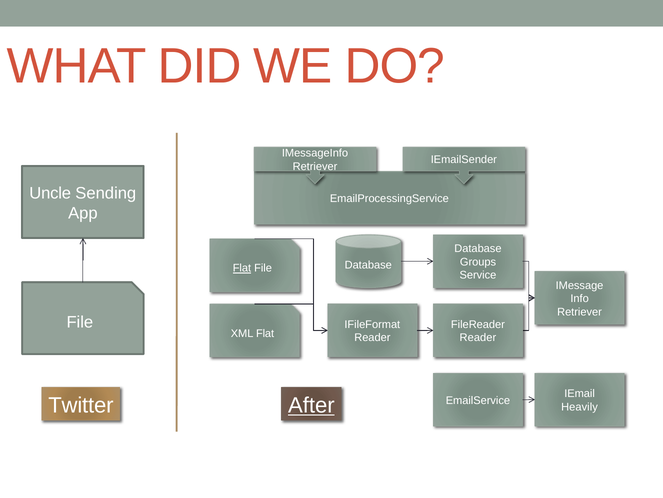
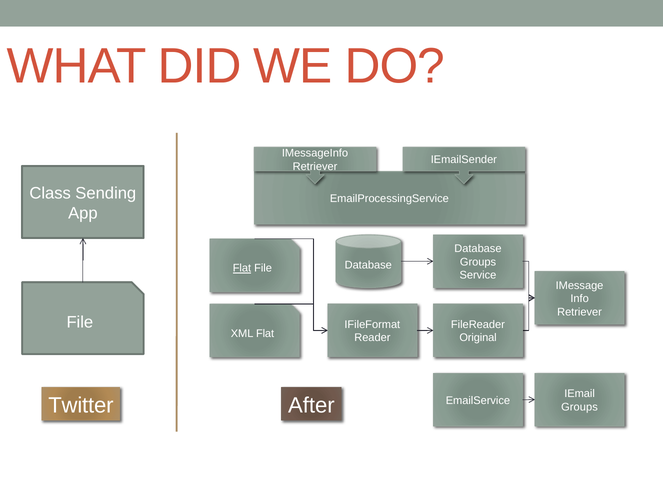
Uncle: Uncle -> Class
Reader at (478, 337): Reader -> Original
After underline: present -> none
Heavily at (579, 406): Heavily -> Groups
